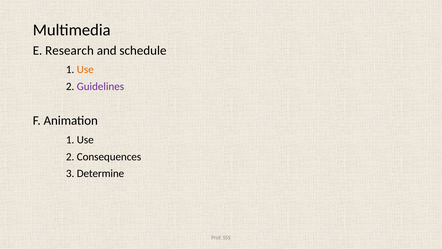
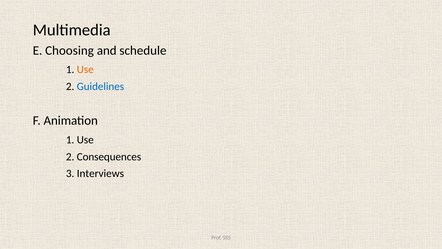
Research: Research -> Choosing
Guidelines colour: purple -> blue
Determine: Determine -> Interviews
